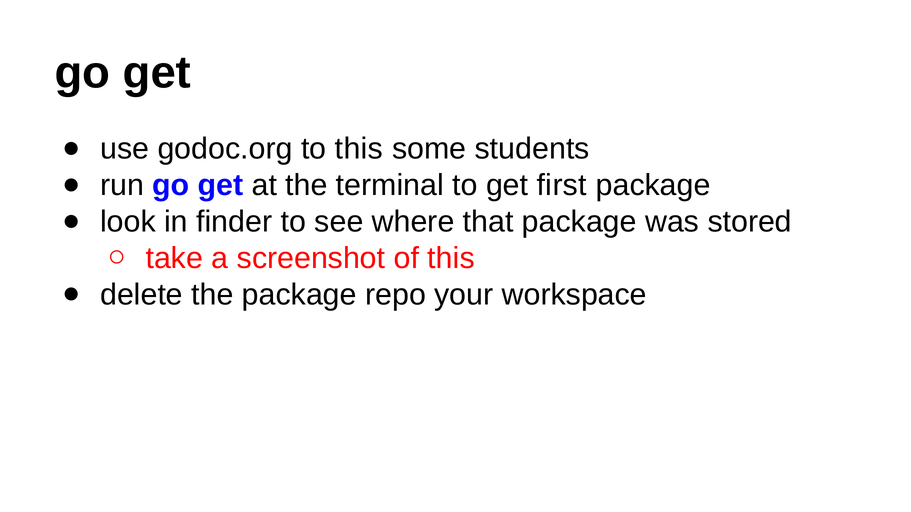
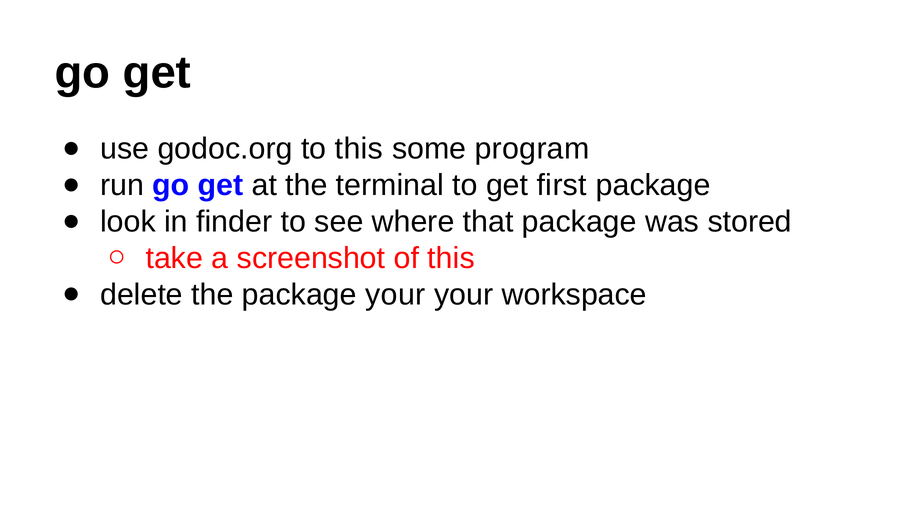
students: students -> program
package repo: repo -> your
